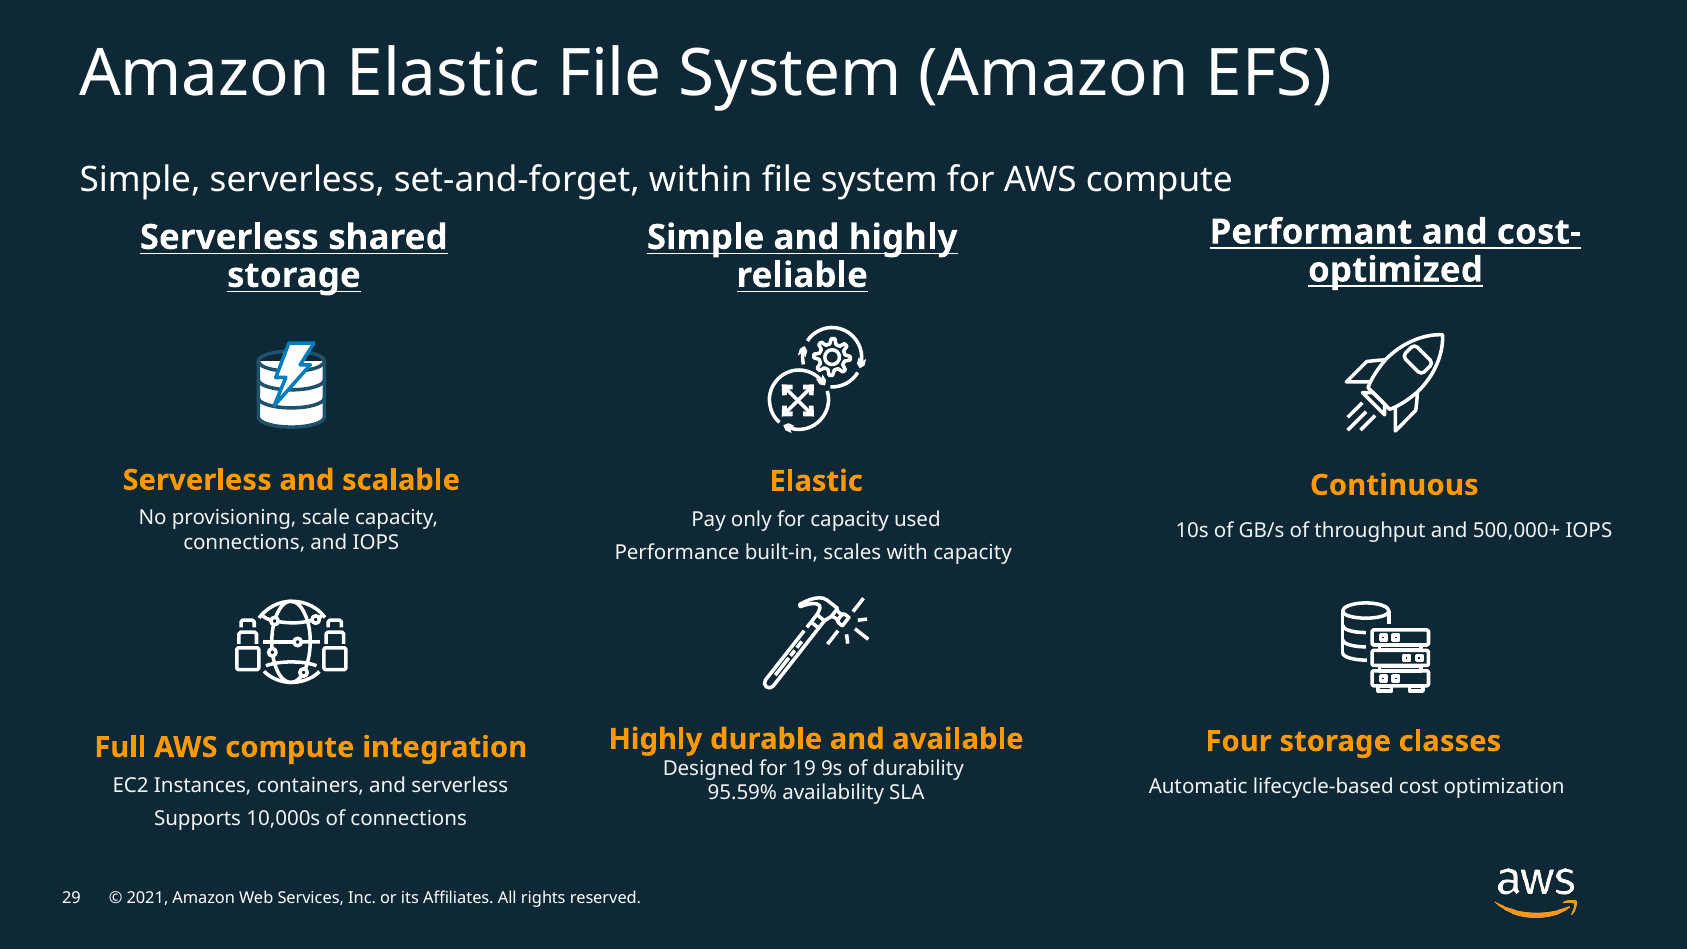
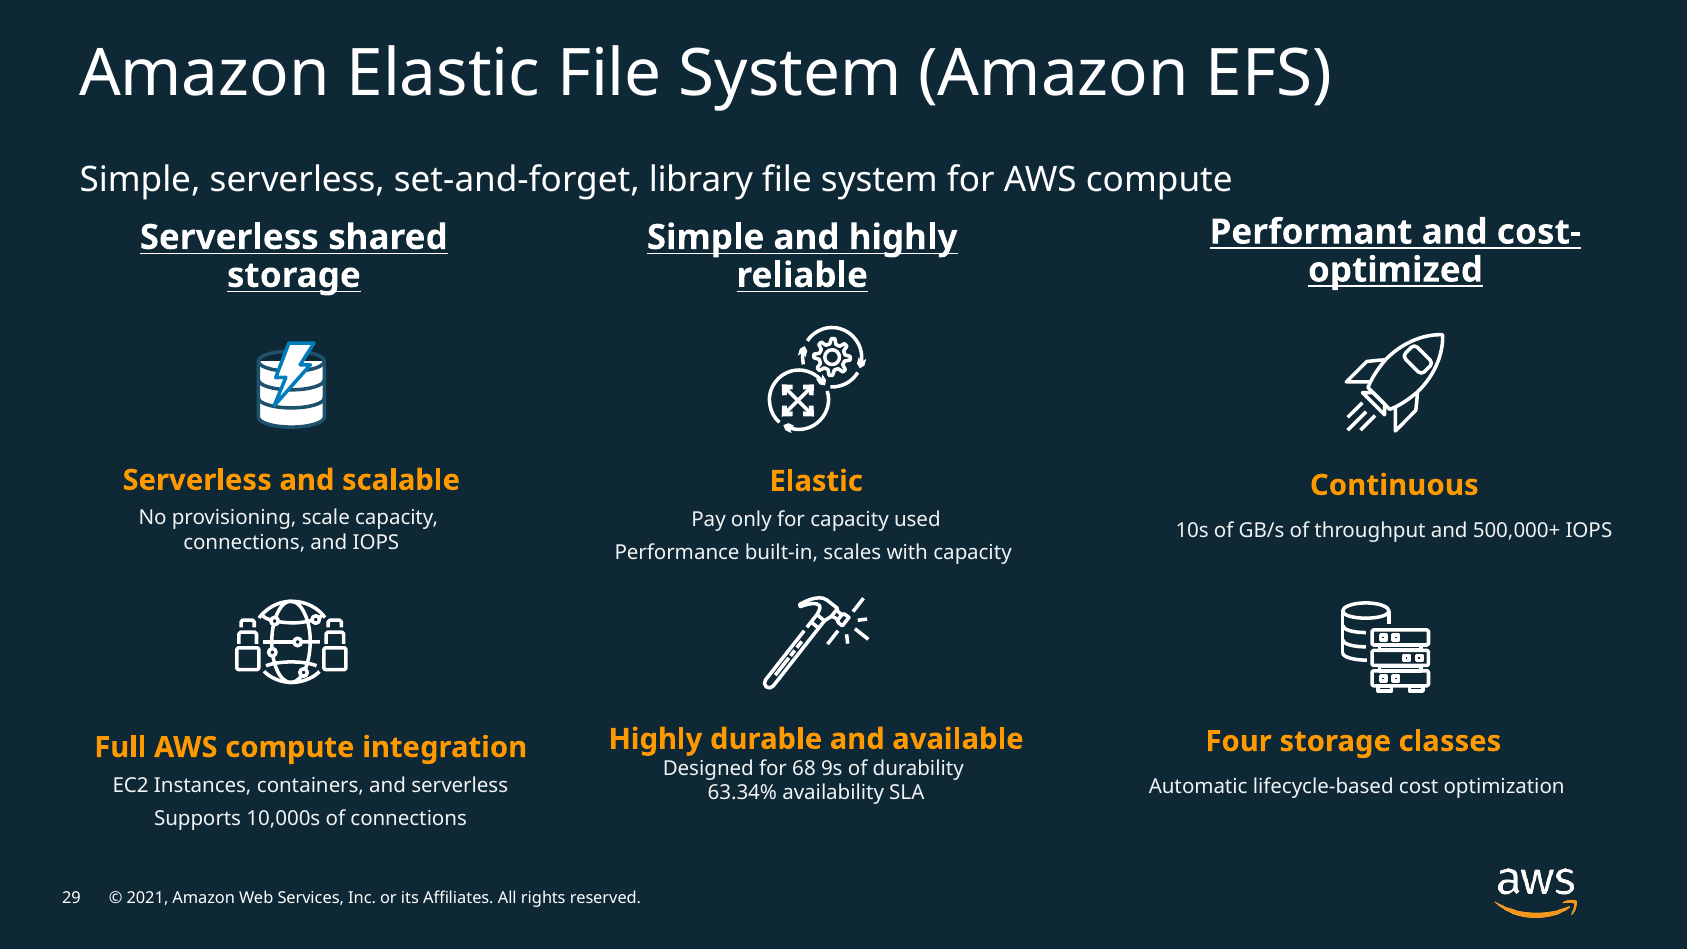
within: within -> library
19: 19 -> 68
95.59%: 95.59% -> 63.34%
